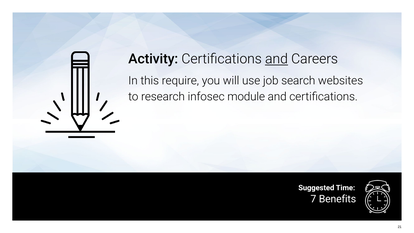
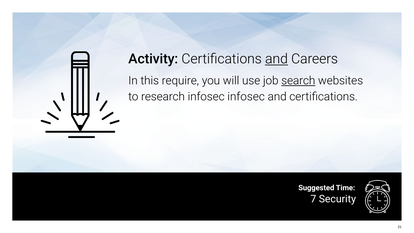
search underline: none -> present
infosec module: module -> infosec
Benefits: Benefits -> Security
